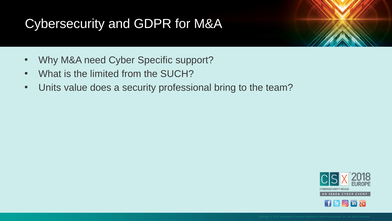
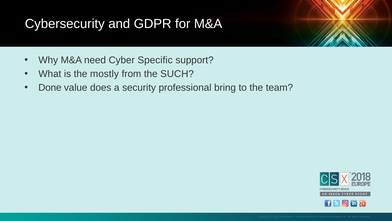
limited: limited -> mostly
Units: Units -> Done
